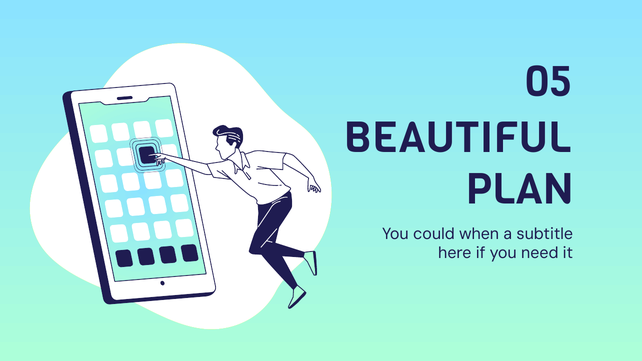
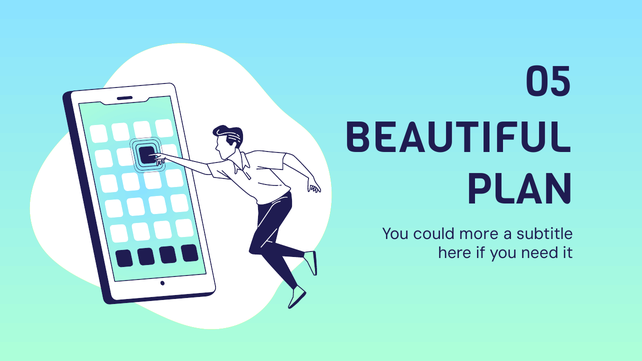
when: when -> more
